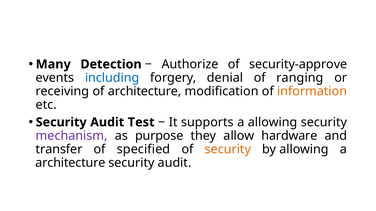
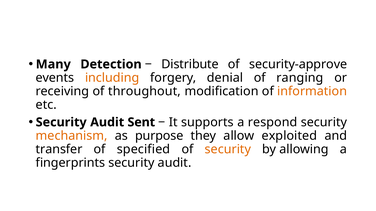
Authorize: Authorize -> Distribute
including colour: blue -> orange
of architecture: architecture -> throughout
Test: Test -> Sent
a allowing: allowing -> respond
mechanism colour: purple -> orange
hardware: hardware -> exploited
architecture at (70, 163): architecture -> fingerprints
